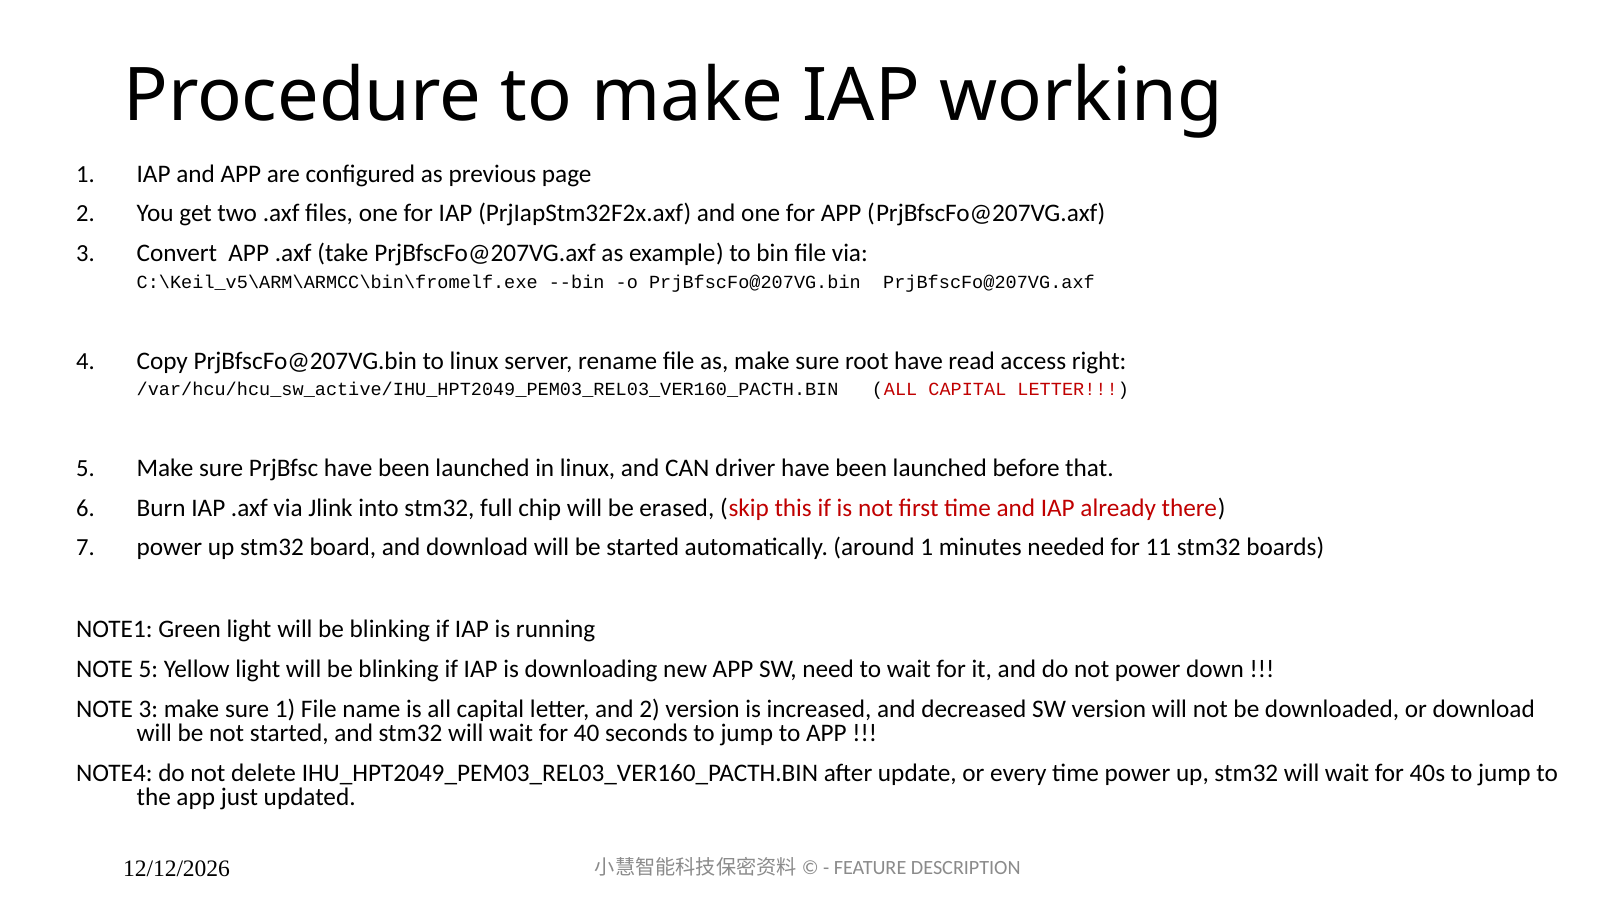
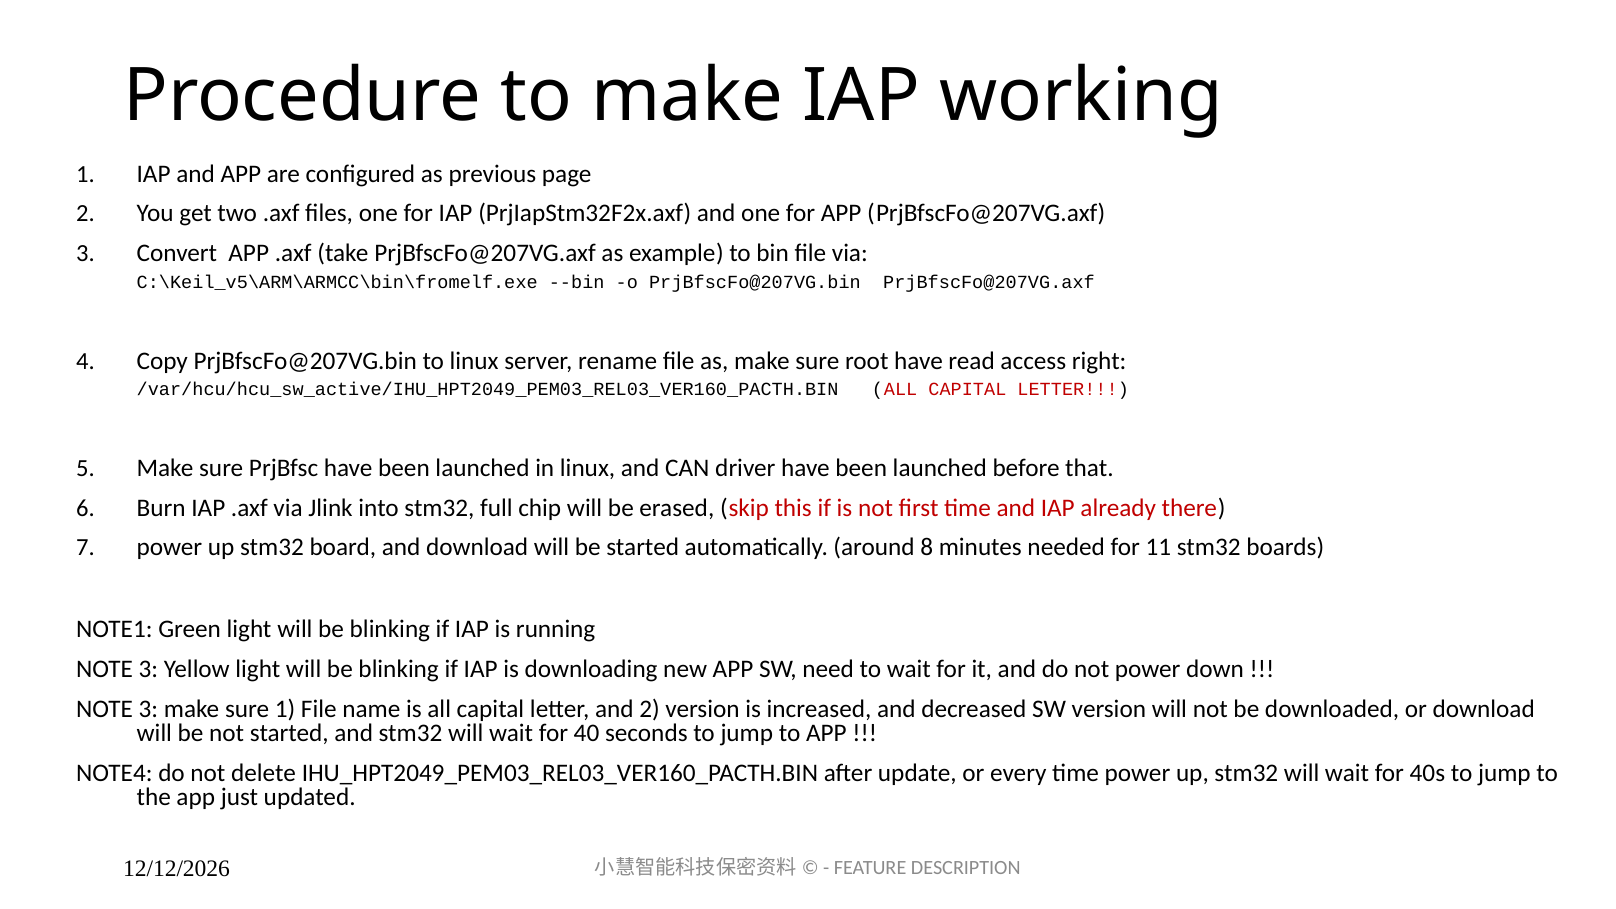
around 1: 1 -> 8
5 at (148, 669): 5 -> 3
